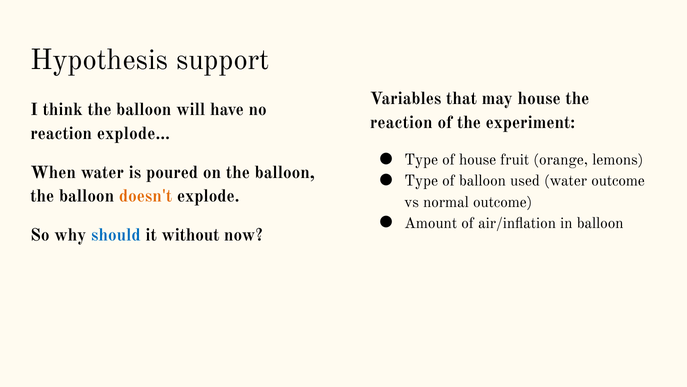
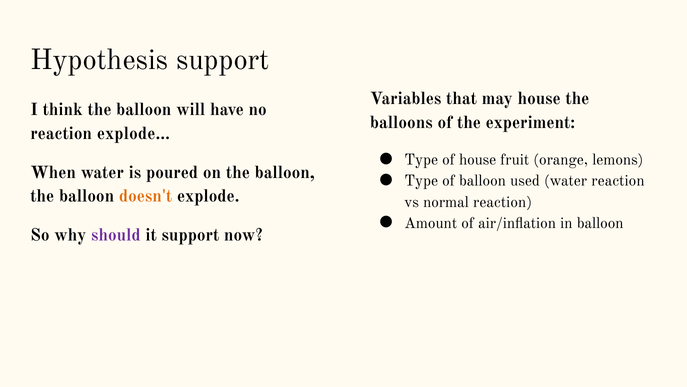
reaction at (401, 122): reaction -> balloons
water outcome: outcome -> reaction
normal outcome: outcome -> reaction
should colour: blue -> purple
it without: without -> support
